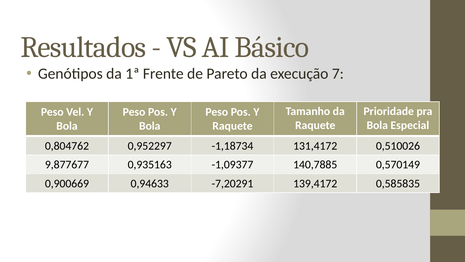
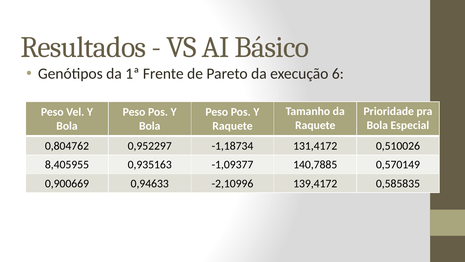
7: 7 -> 6
9,877677: 9,877677 -> 8,405955
-7,20291: -7,20291 -> -2,10996
